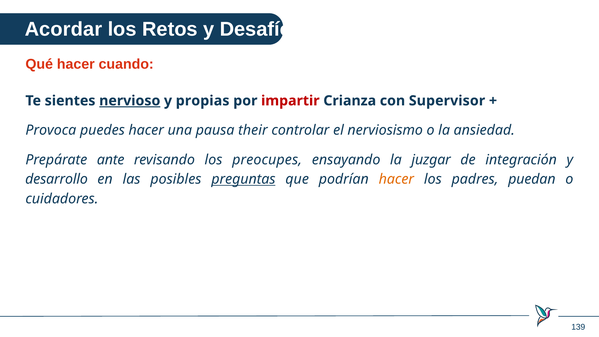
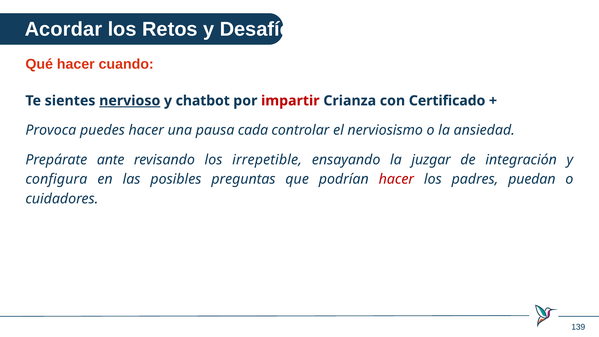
propias: propias -> chatbot
Supervisor: Supervisor -> Certificado
their: their -> cada
preocupes: preocupes -> irrepetible
desarrollo: desarrollo -> configura
preguntas underline: present -> none
hacer at (396, 179) colour: orange -> red
